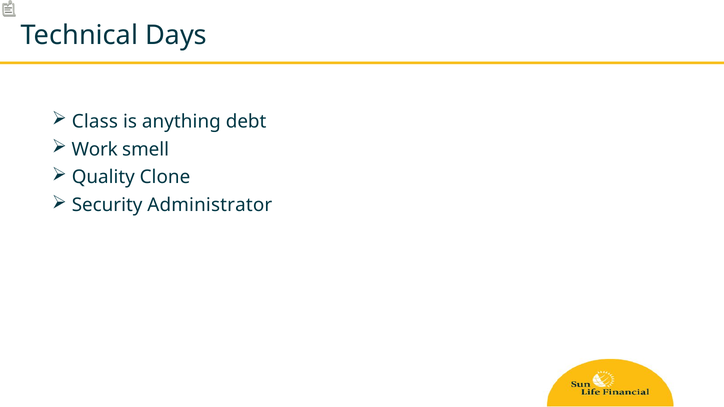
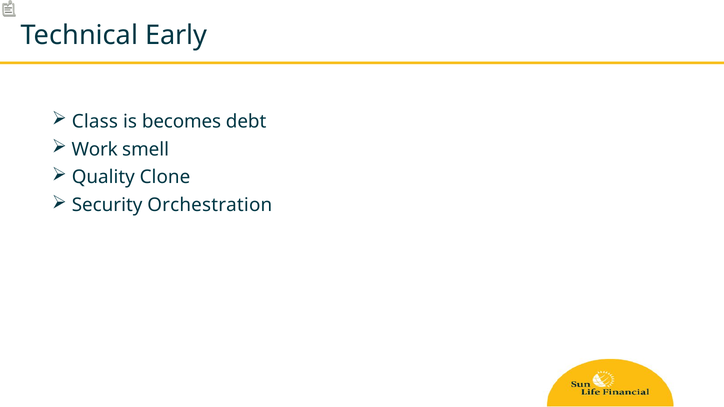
Days: Days -> Early
anything: anything -> becomes
Administrator: Administrator -> Orchestration
